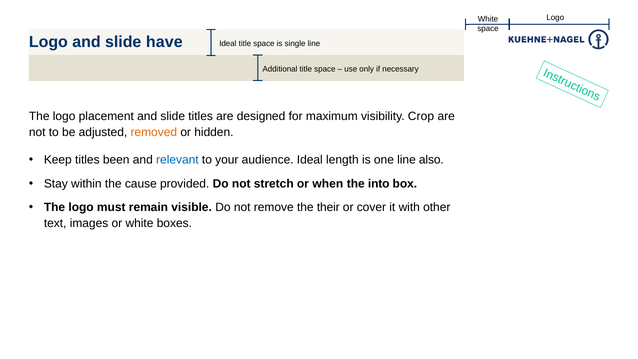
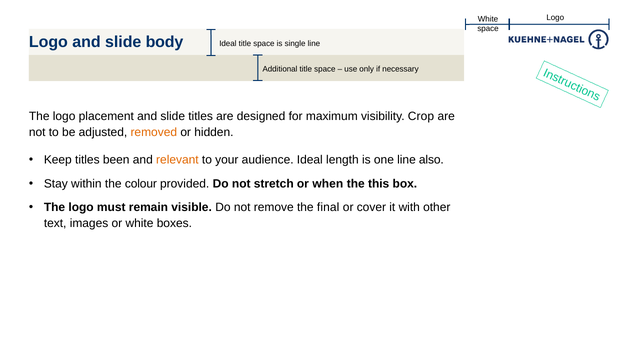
have: have -> body
relevant colour: blue -> orange
cause: cause -> colour
into: into -> this
their: their -> final
